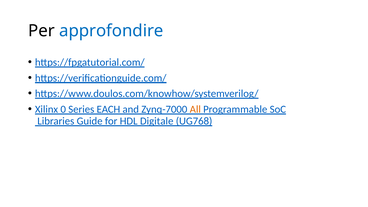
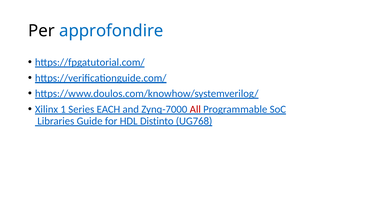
0: 0 -> 1
All colour: orange -> red
Digitale: Digitale -> Distinto
